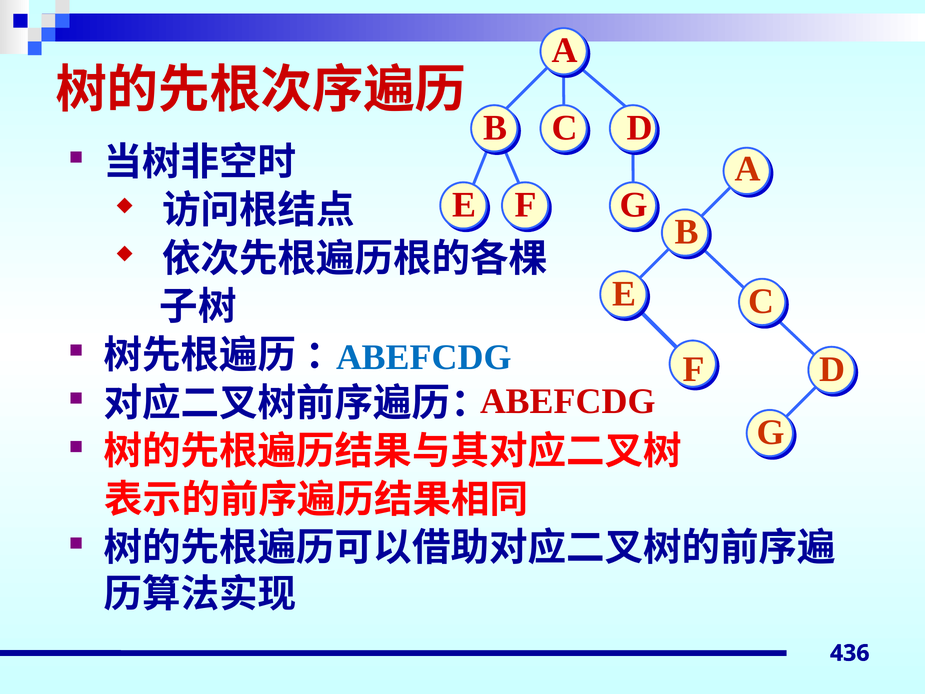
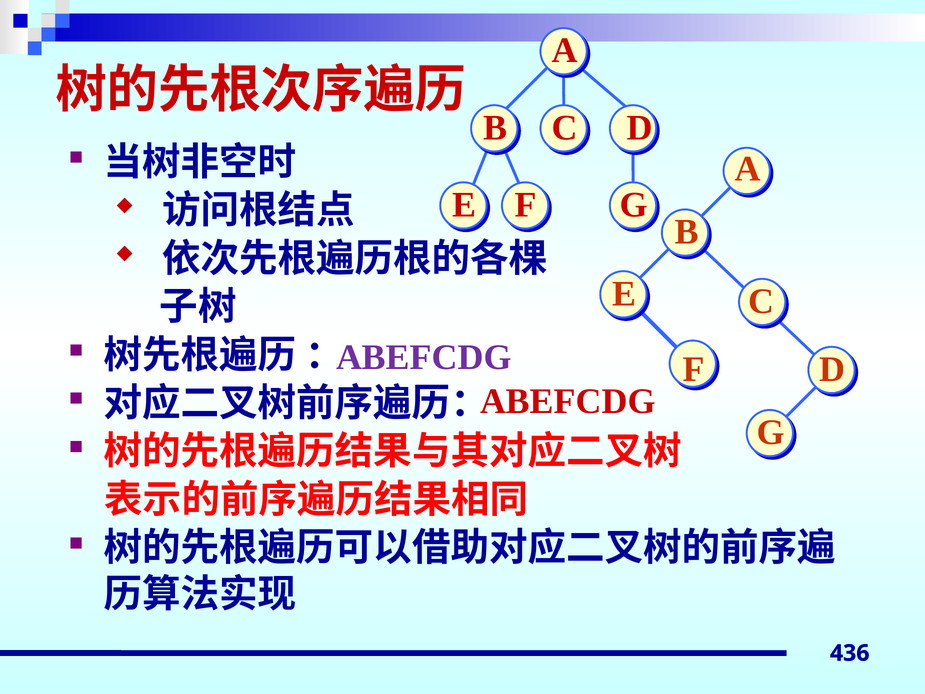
ABEFCDG at (424, 357) colour: blue -> purple
